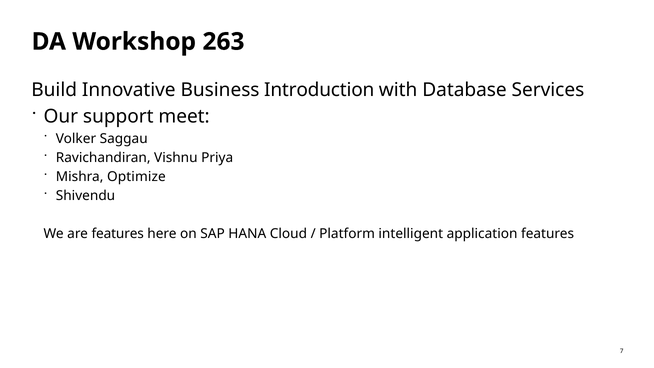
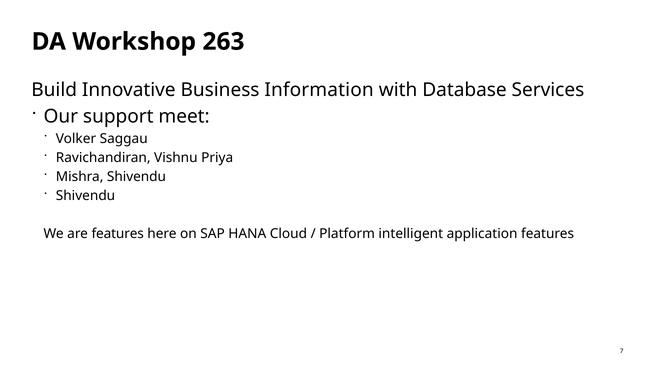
Introduction: Introduction -> Information
Mishra Optimize: Optimize -> Shivendu
